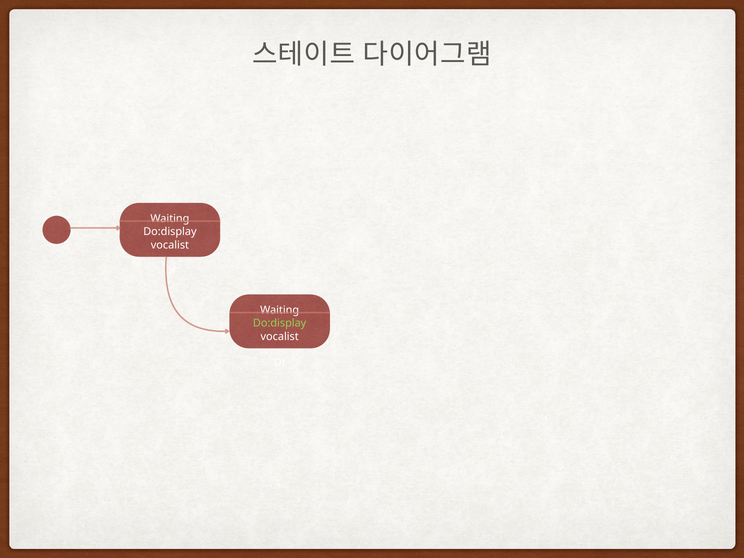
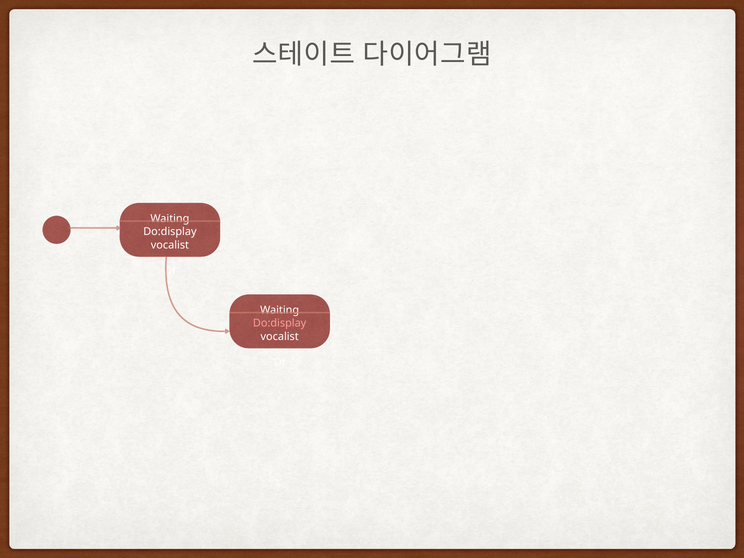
Do:display at (280, 323) colour: light green -> pink
